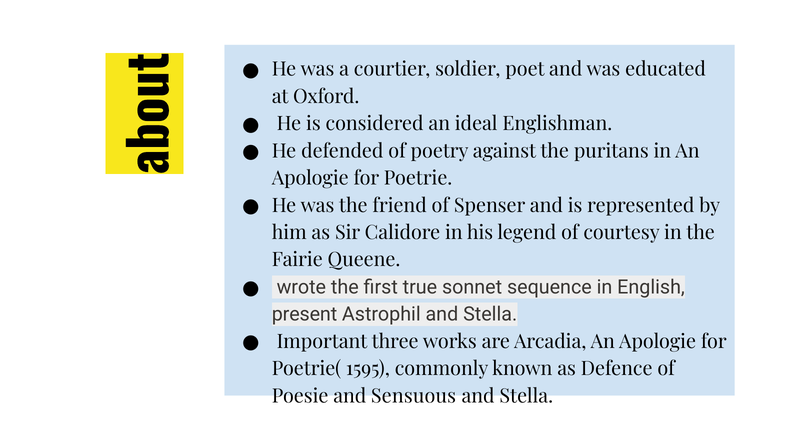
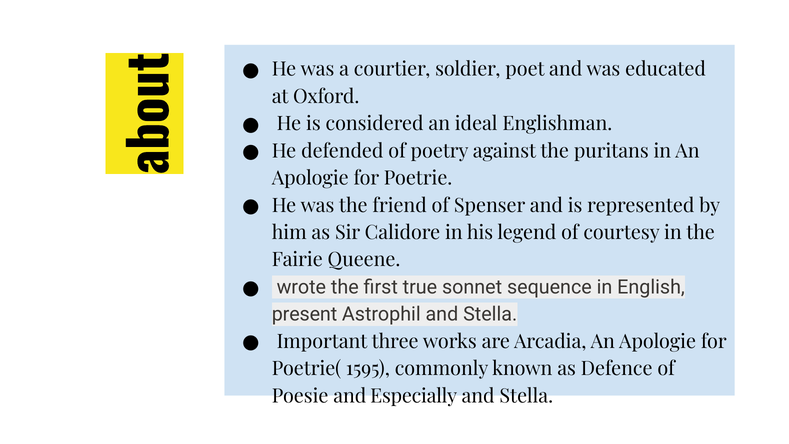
Sensuous: Sensuous -> Especially
